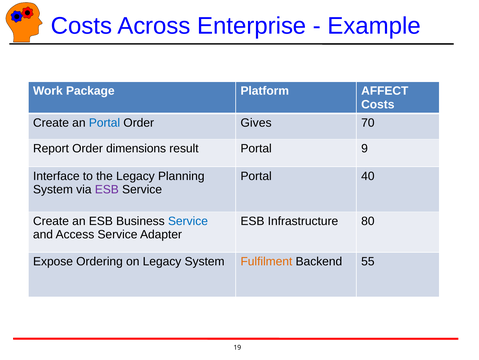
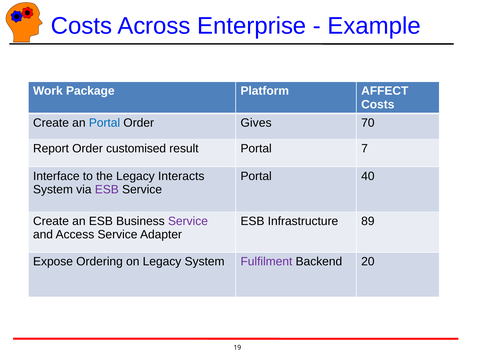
dimensions: dimensions -> customised
9: 9 -> 7
Planning: Planning -> Interacts
Service at (188, 221) colour: blue -> purple
80: 80 -> 89
Fulfilment colour: orange -> purple
55: 55 -> 20
